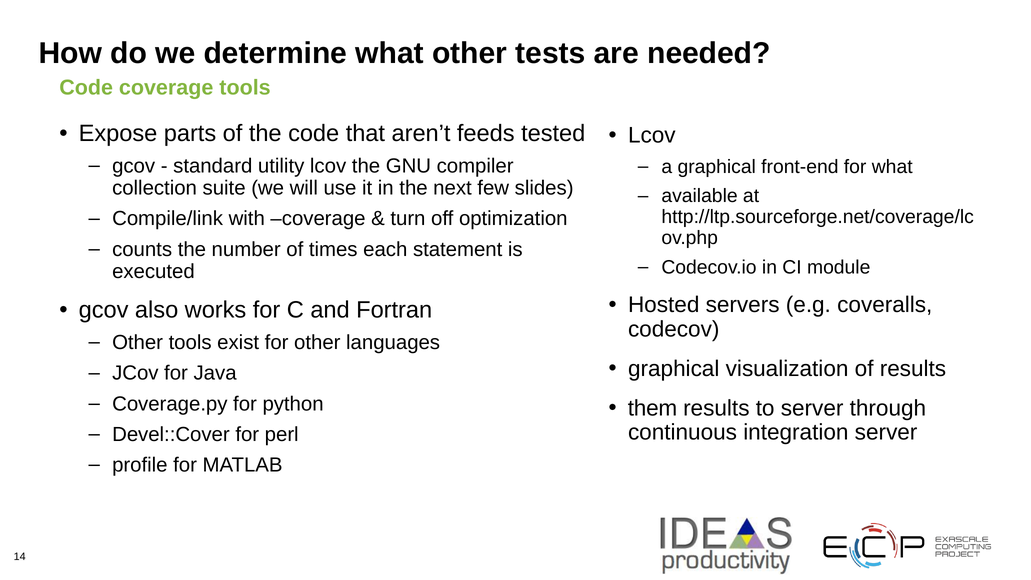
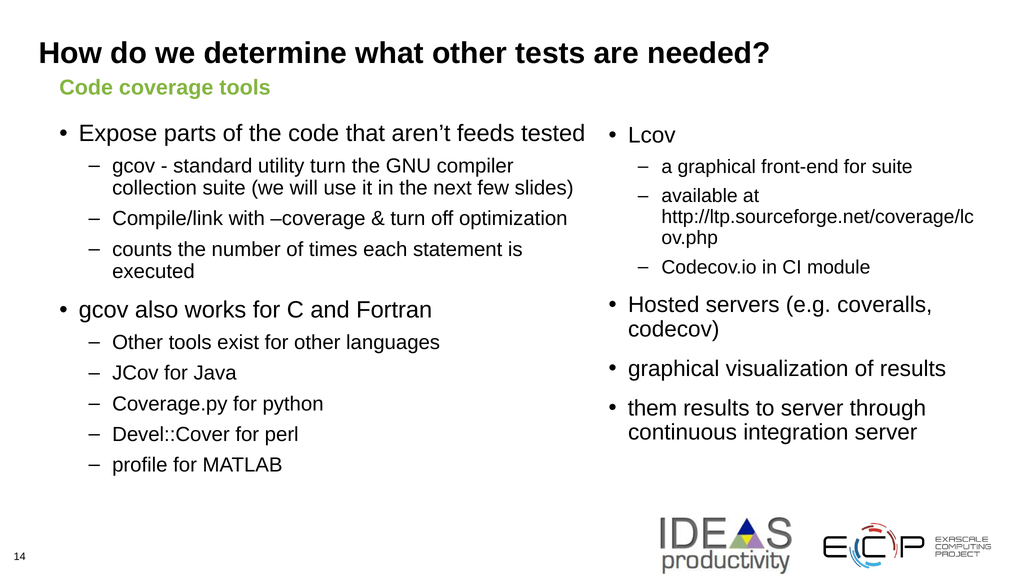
utility lcov: lcov -> turn
for what: what -> suite
